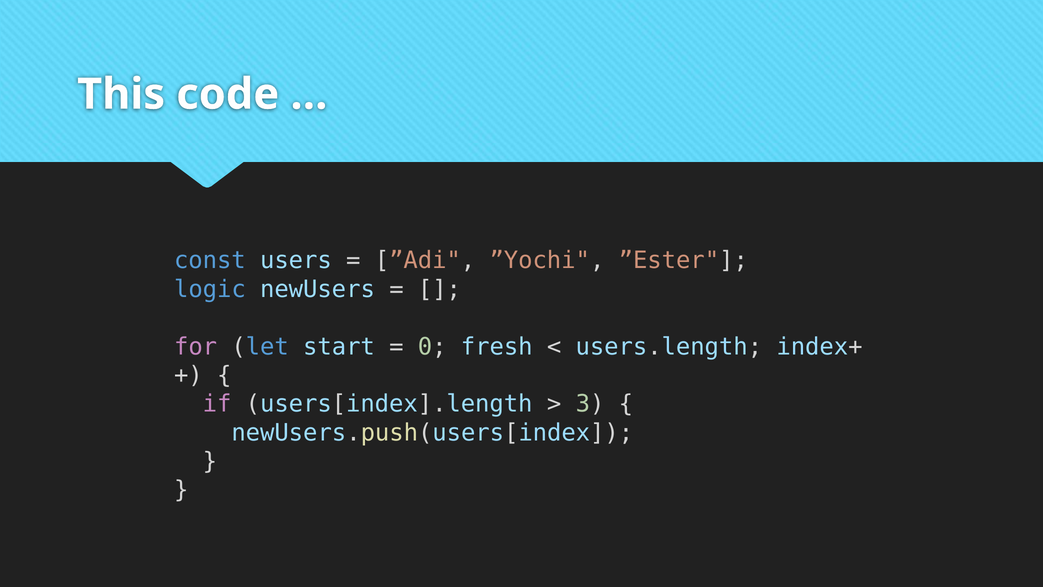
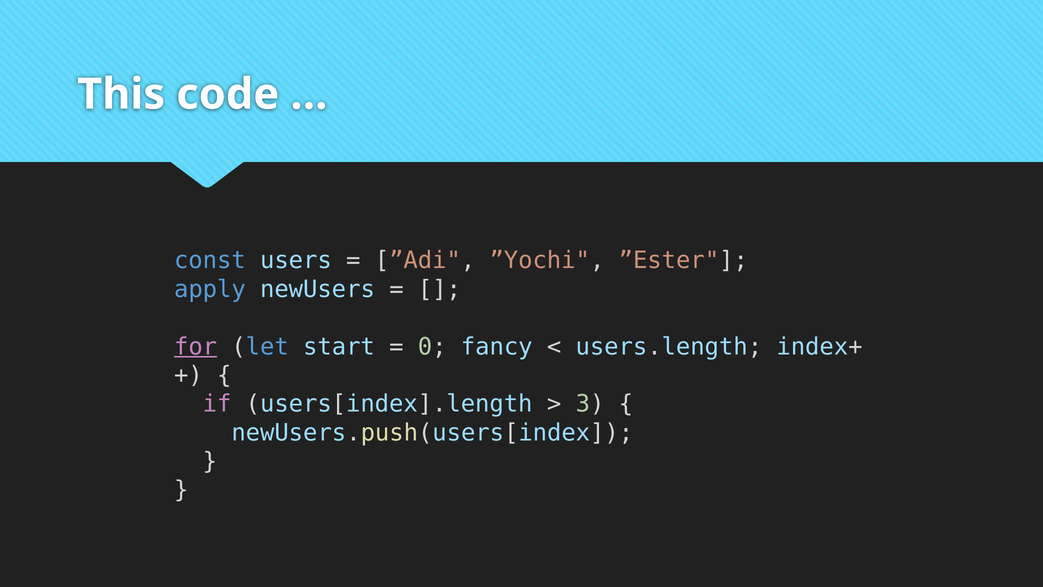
logic: logic -> apply
for underline: none -> present
fresh: fresh -> fancy
